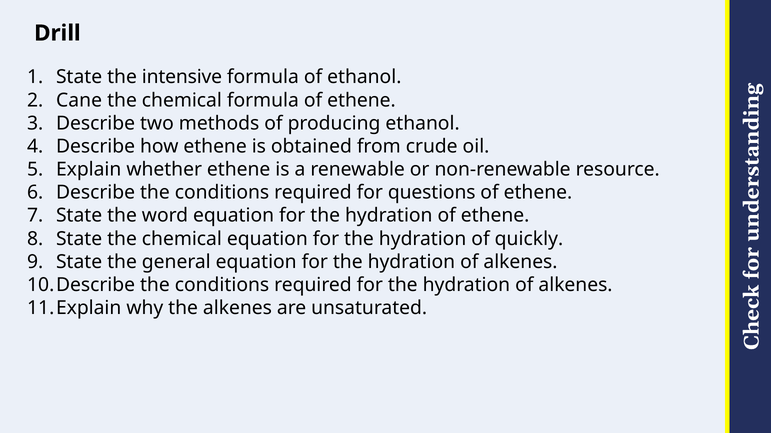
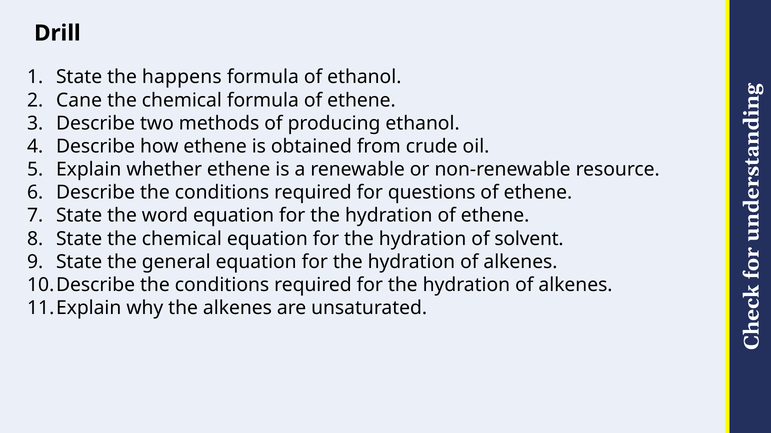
intensive: intensive -> happens
quickly: quickly -> solvent
